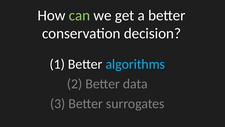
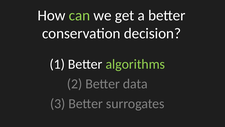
algorithms colour: light blue -> light green
